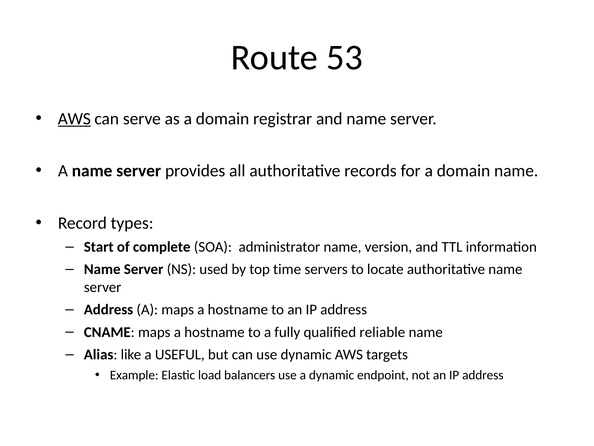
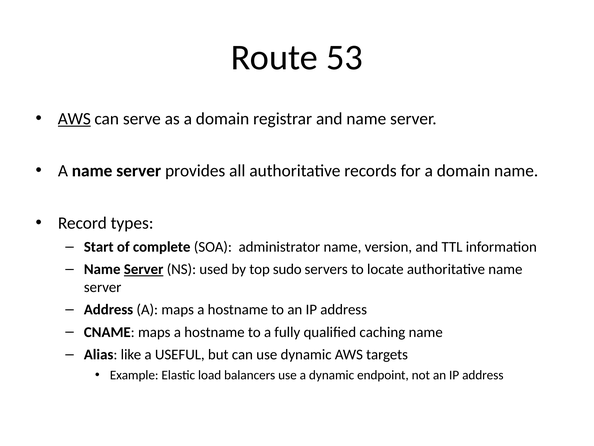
Server at (144, 269) underline: none -> present
time: time -> sudo
reliable: reliable -> caching
